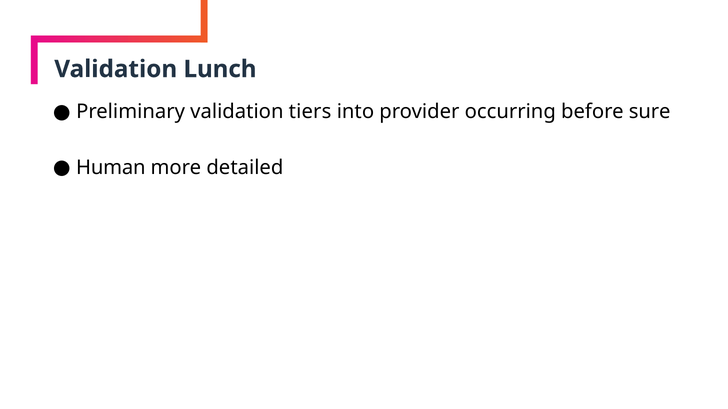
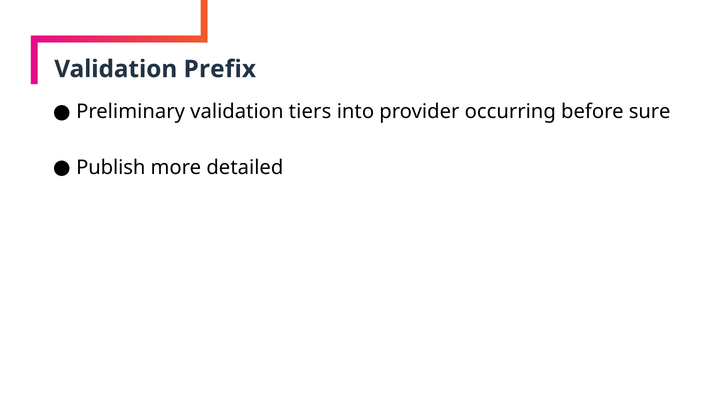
Lunch: Lunch -> Prefix
Human: Human -> Publish
